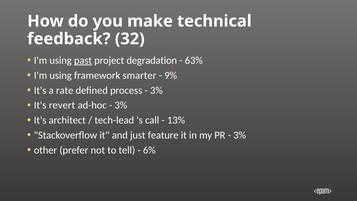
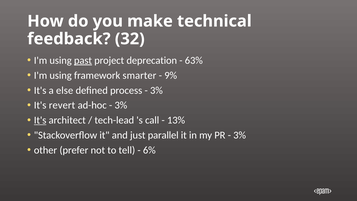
degradation: degradation -> deprecation
rate: rate -> else
It's at (40, 120) underline: none -> present
feature: feature -> parallel
